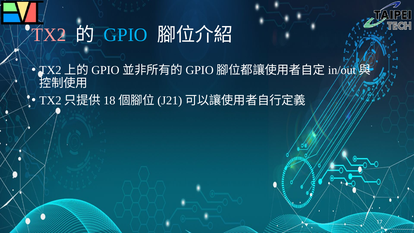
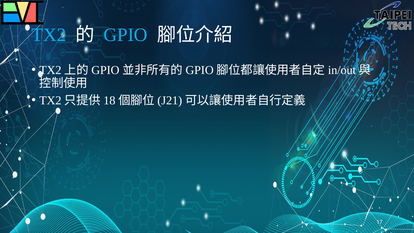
TX2 at (49, 35) colour: pink -> light blue
